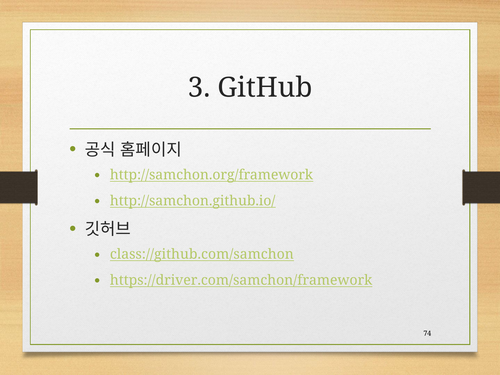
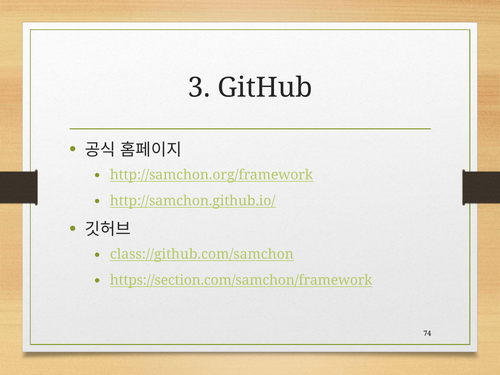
https://driver.com/samchon/framework: https://driver.com/samchon/framework -> https://section.com/samchon/framework
